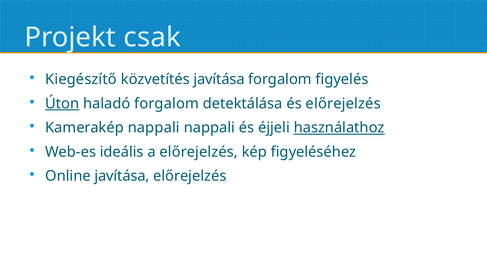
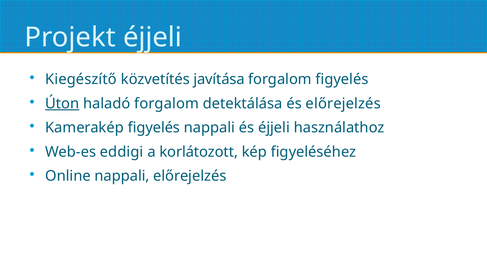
Projekt csak: csak -> éjjeli
Kamerakép nappali: nappali -> figyelés
használathoz underline: present -> none
ideális: ideális -> eddigi
a előrejelzés: előrejelzés -> korlátozott
Online javítása: javítása -> nappali
